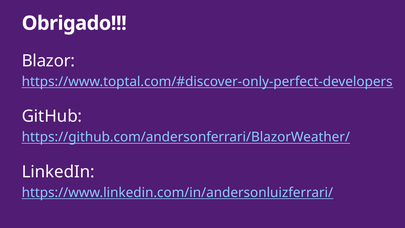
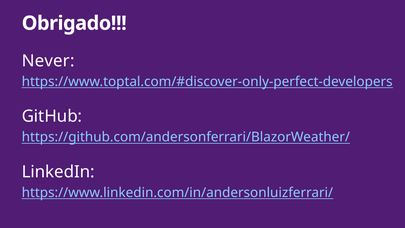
Blazor: Blazor -> Never
